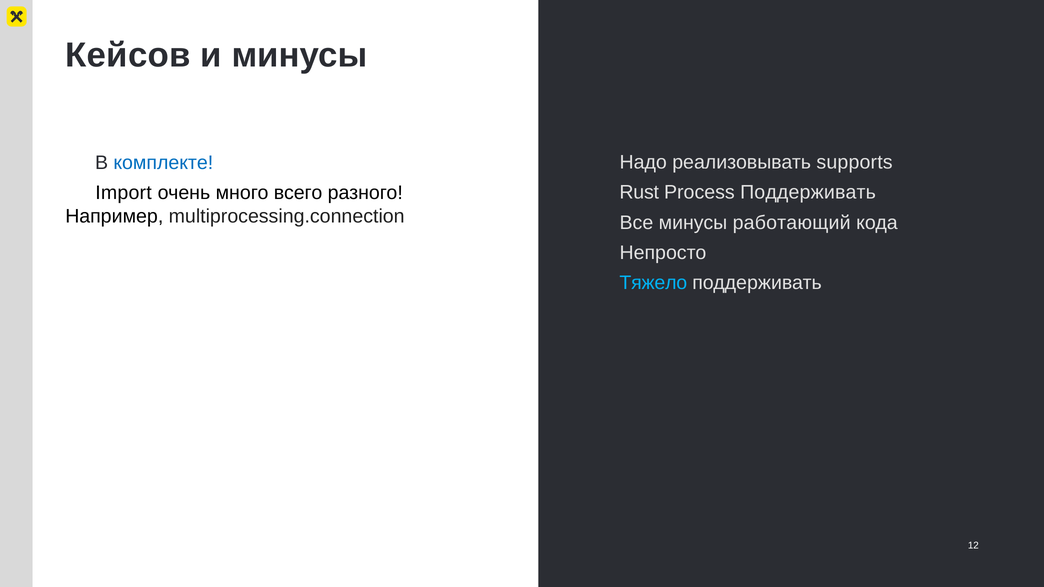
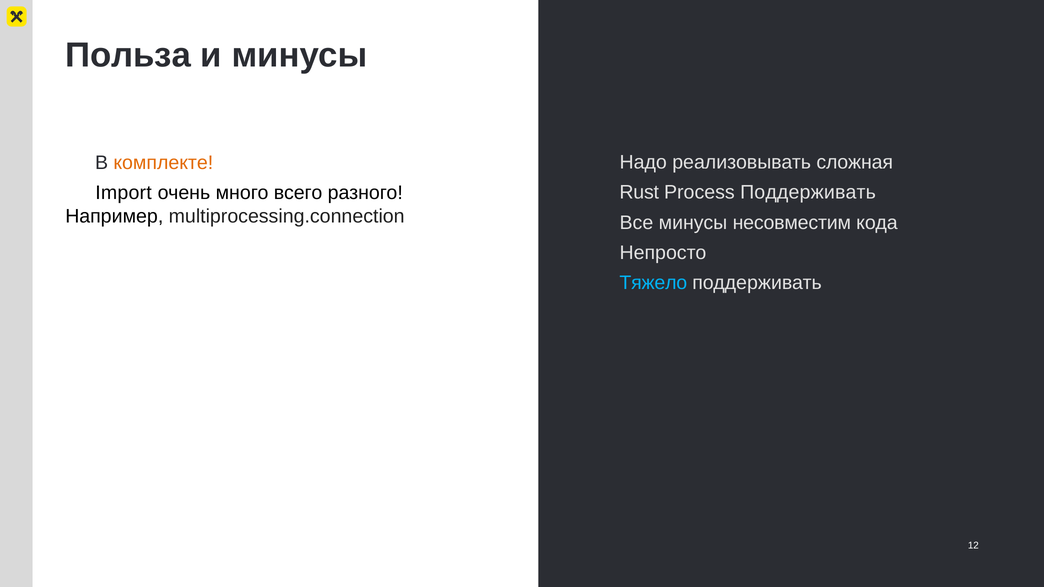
Кейсов: Кейсов -> Польза
supports: supports -> сложная
комплекте colour: blue -> orange
работающий: работающий -> несовместим
